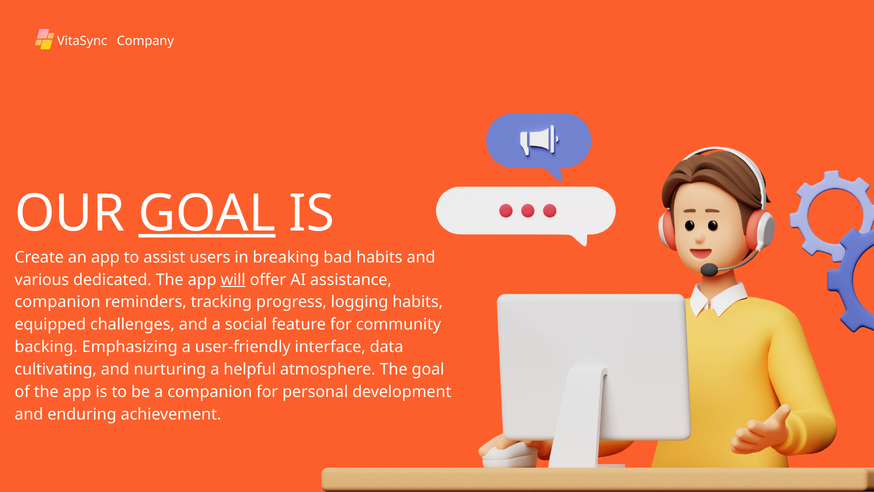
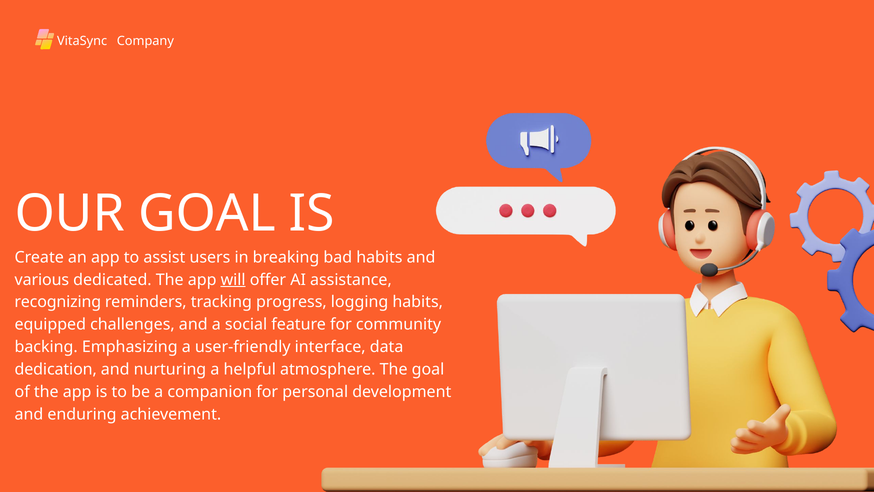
GOAL at (207, 213) underline: present -> none
companion at (58, 302): companion -> recognizing
cultivating: cultivating -> dedication
